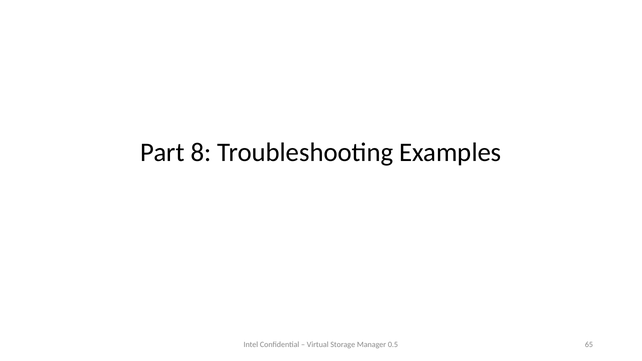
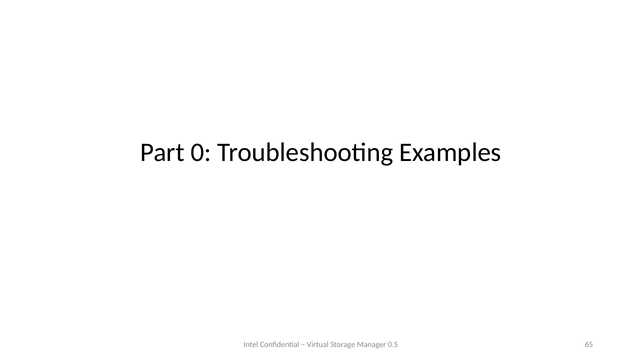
8: 8 -> 0
